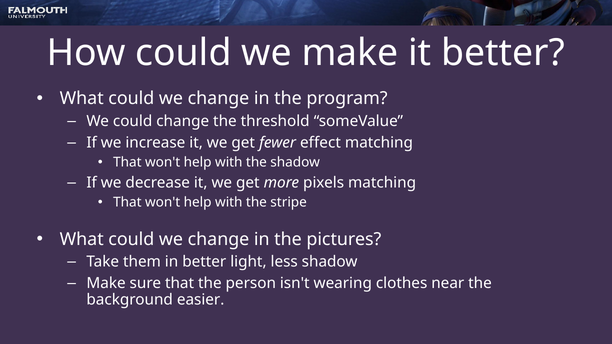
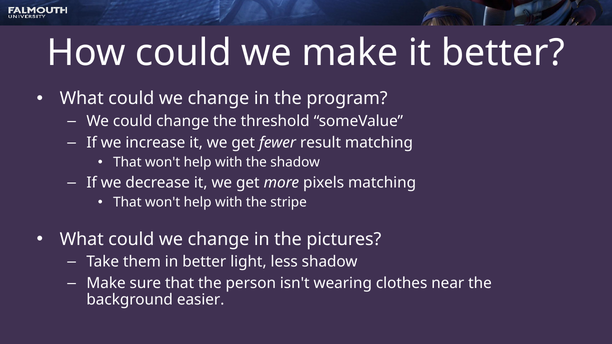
effect: effect -> result
